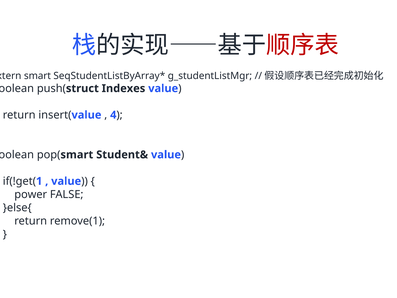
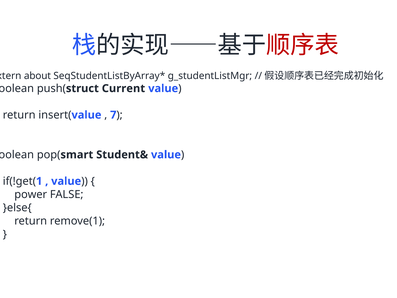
smart at (37, 76): smart -> about
Indexes: Indexes -> Current
4: 4 -> 7
